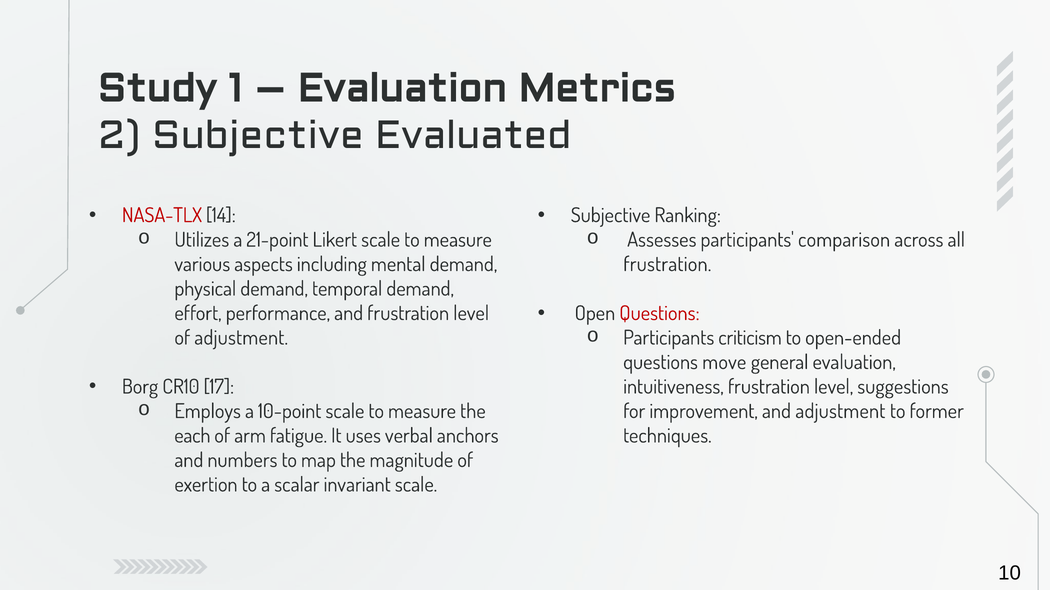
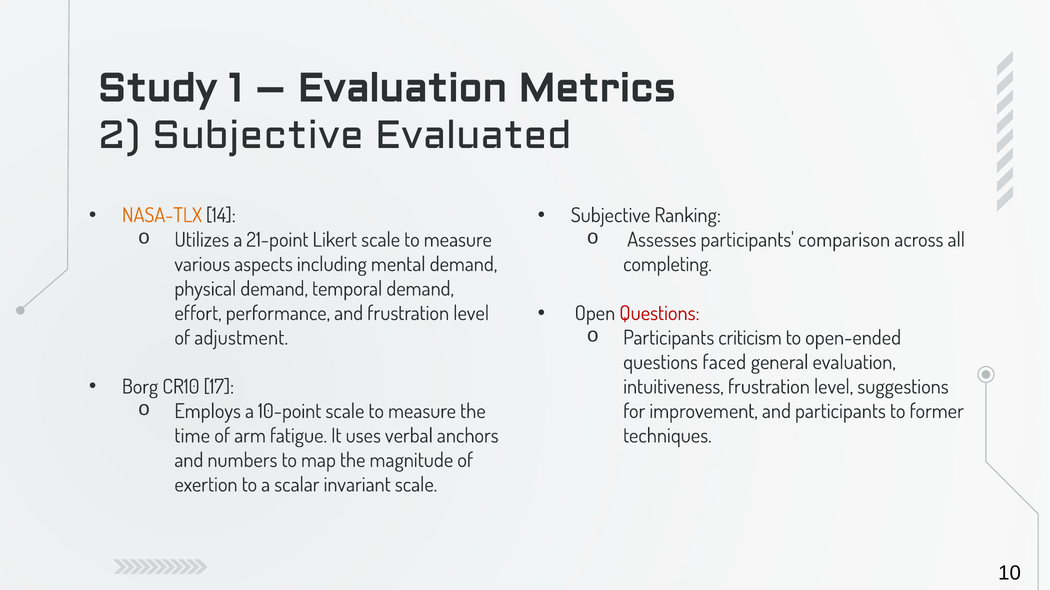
NASA-TLX colour: red -> orange
frustration at (667, 265): frustration -> completing
move: move -> faced
and adjustment: adjustment -> participants
each: each -> time
